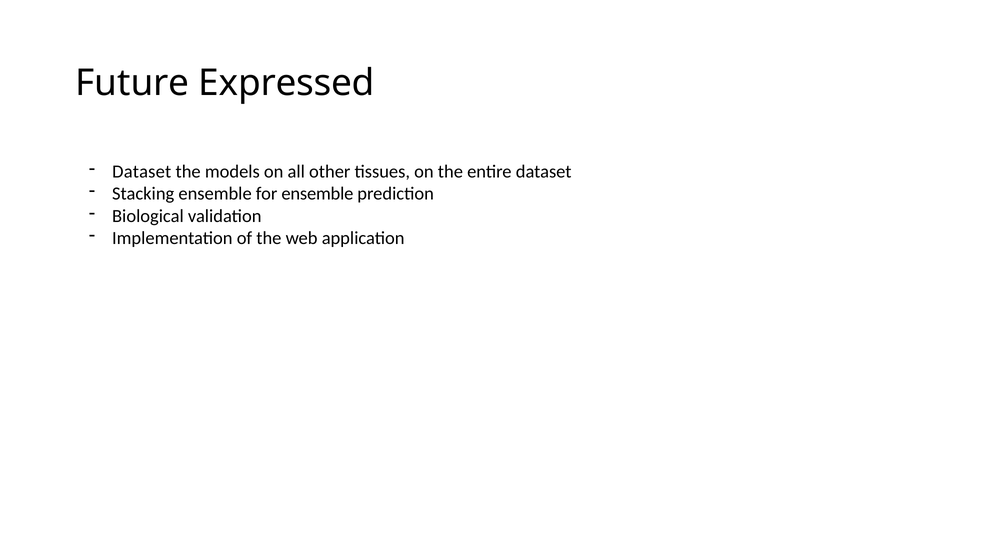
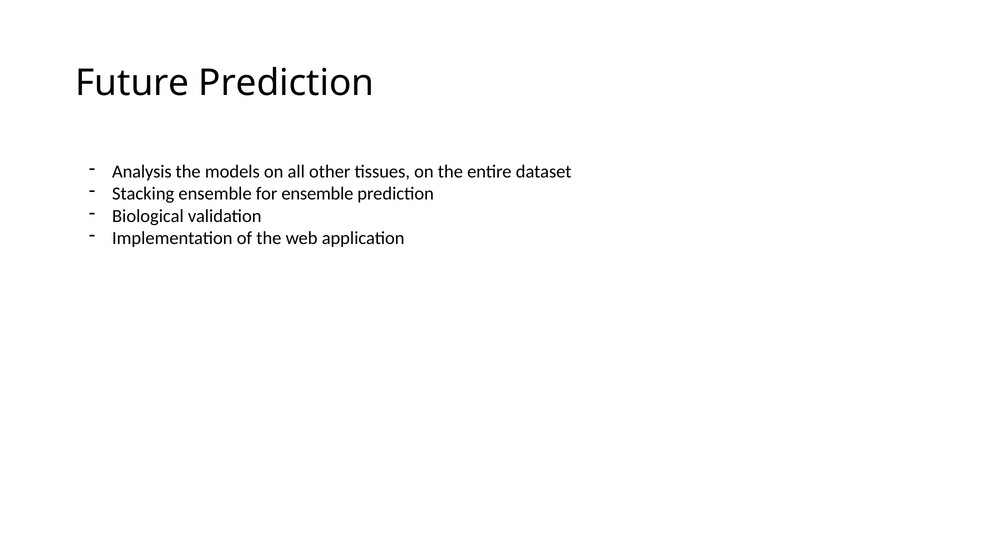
Future Expressed: Expressed -> Prediction
Dataset at (142, 172): Dataset -> Analysis
